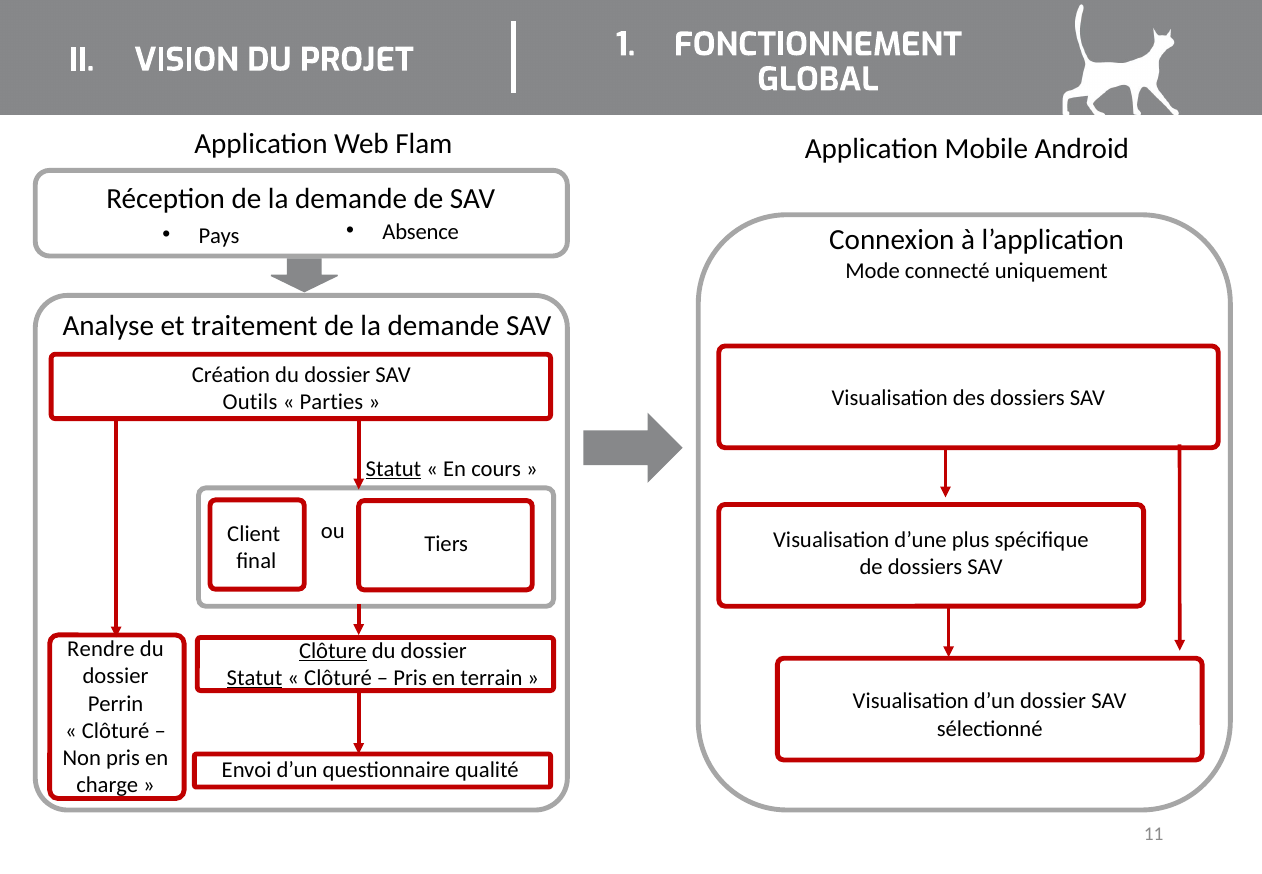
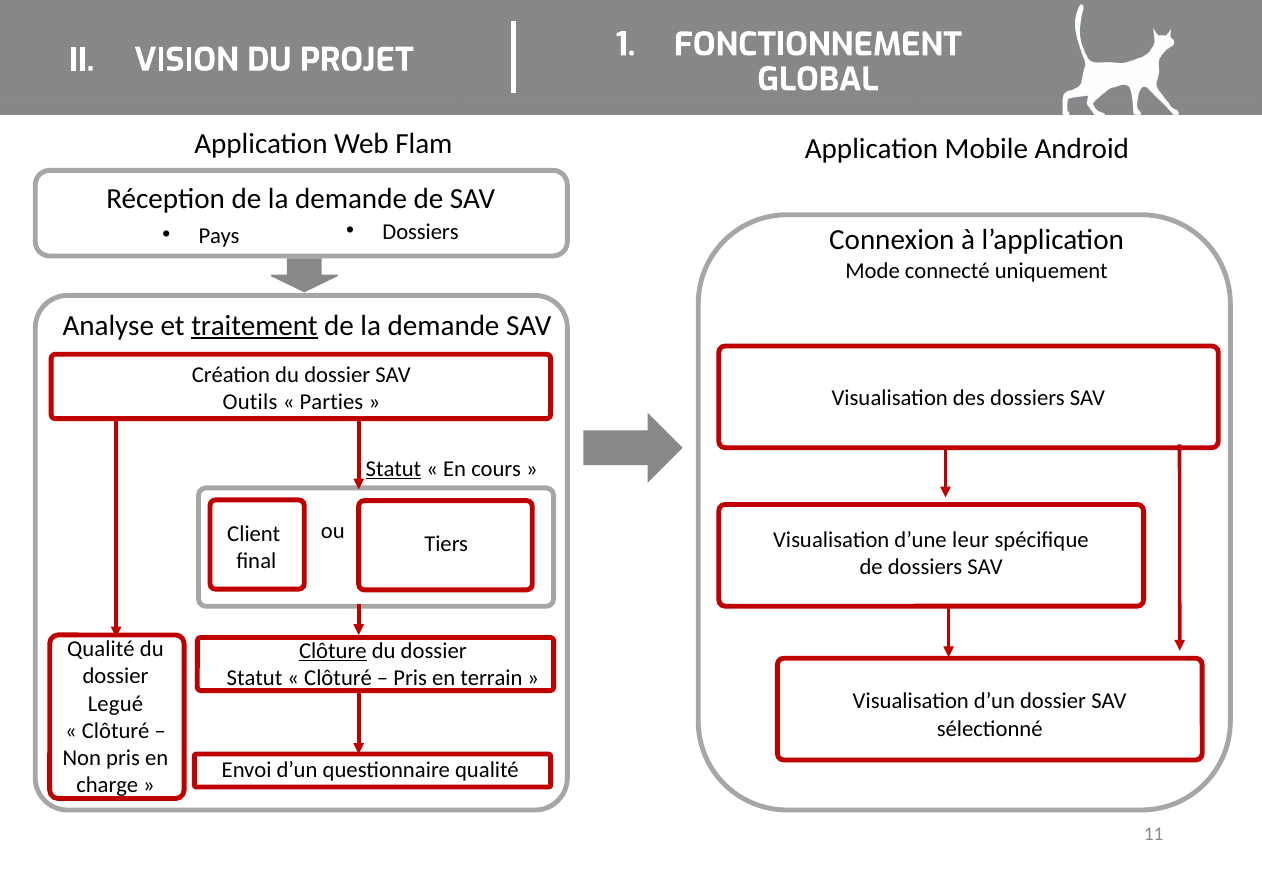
Absence at (421, 232): Absence -> Dossiers
traitement underline: none -> present
plus: plus -> leur
Rendre at (101, 649): Rendre -> Qualité
Statut at (255, 678) underline: present -> none
Perrin: Perrin -> Legué
